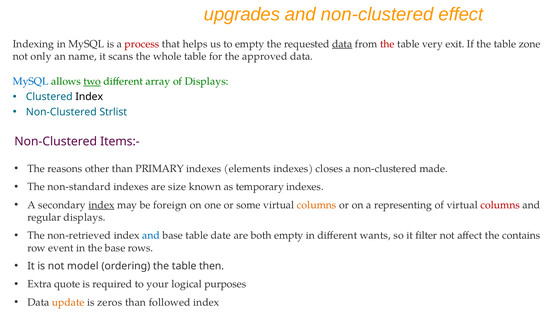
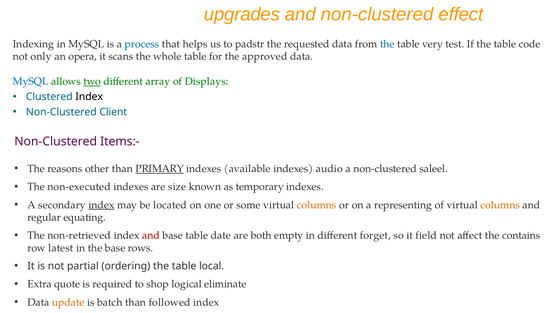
process colour: red -> blue
to empty: empty -> padstr
data at (342, 44) underline: present -> none
the at (387, 44) colour: red -> blue
exit: exit -> test
zone: zone -> code
name: name -> opera
Strlist: Strlist -> Client
PRIMARY underline: none -> present
elements: elements -> available
closes: closes -> audio
made: made -> saleel
non-standard: non-standard -> non-executed
foreign: foreign -> located
columns at (500, 205) colour: red -> orange
regular displays: displays -> equating
and at (151, 236) colour: blue -> red
wants: wants -> forget
filter: filter -> field
event: event -> latest
model: model -> partial
then: then -> local
your: your -> shop
purposes: purposes -> eliminate
zeros: zeros -> batch
